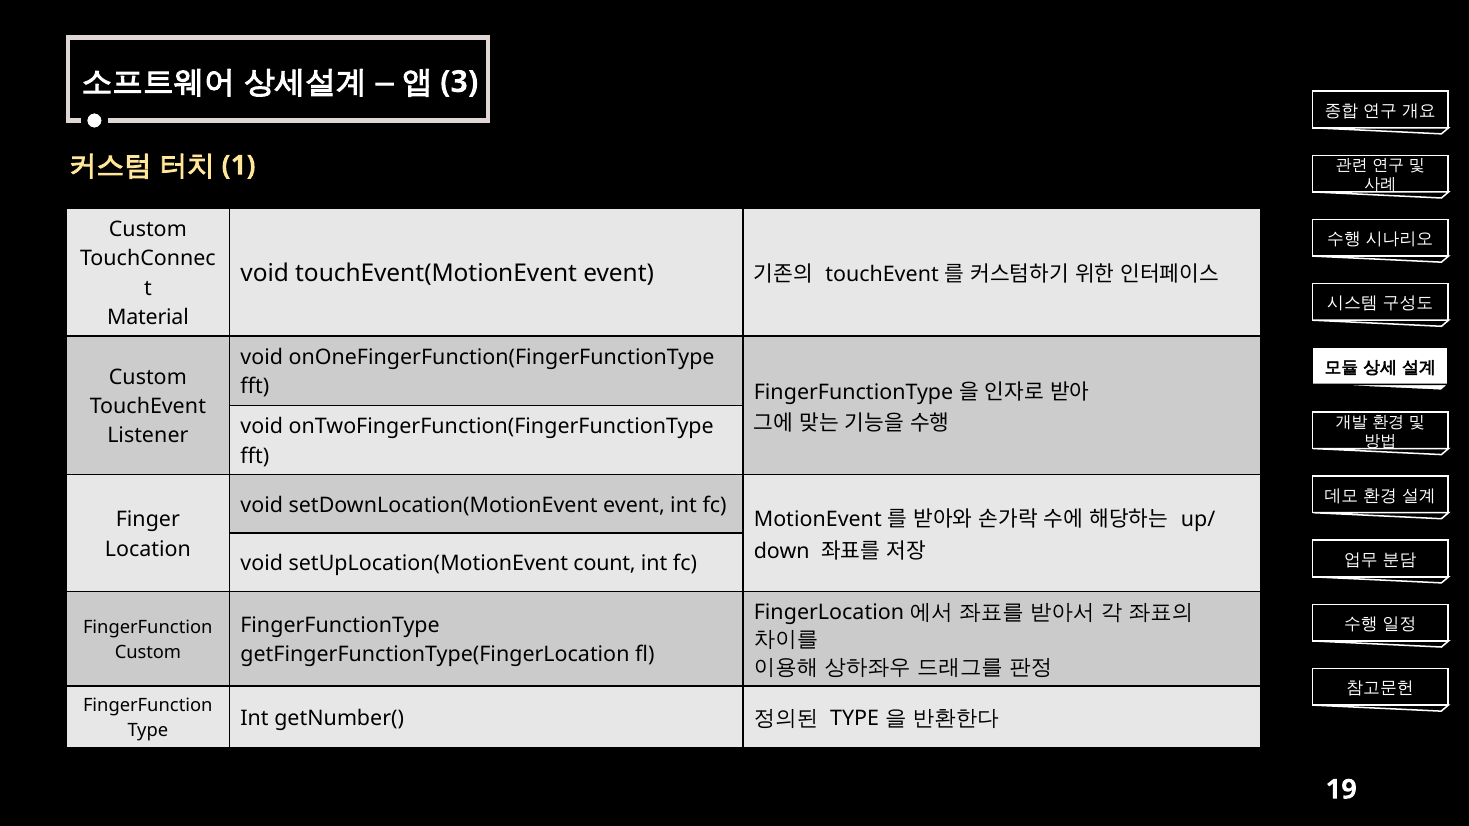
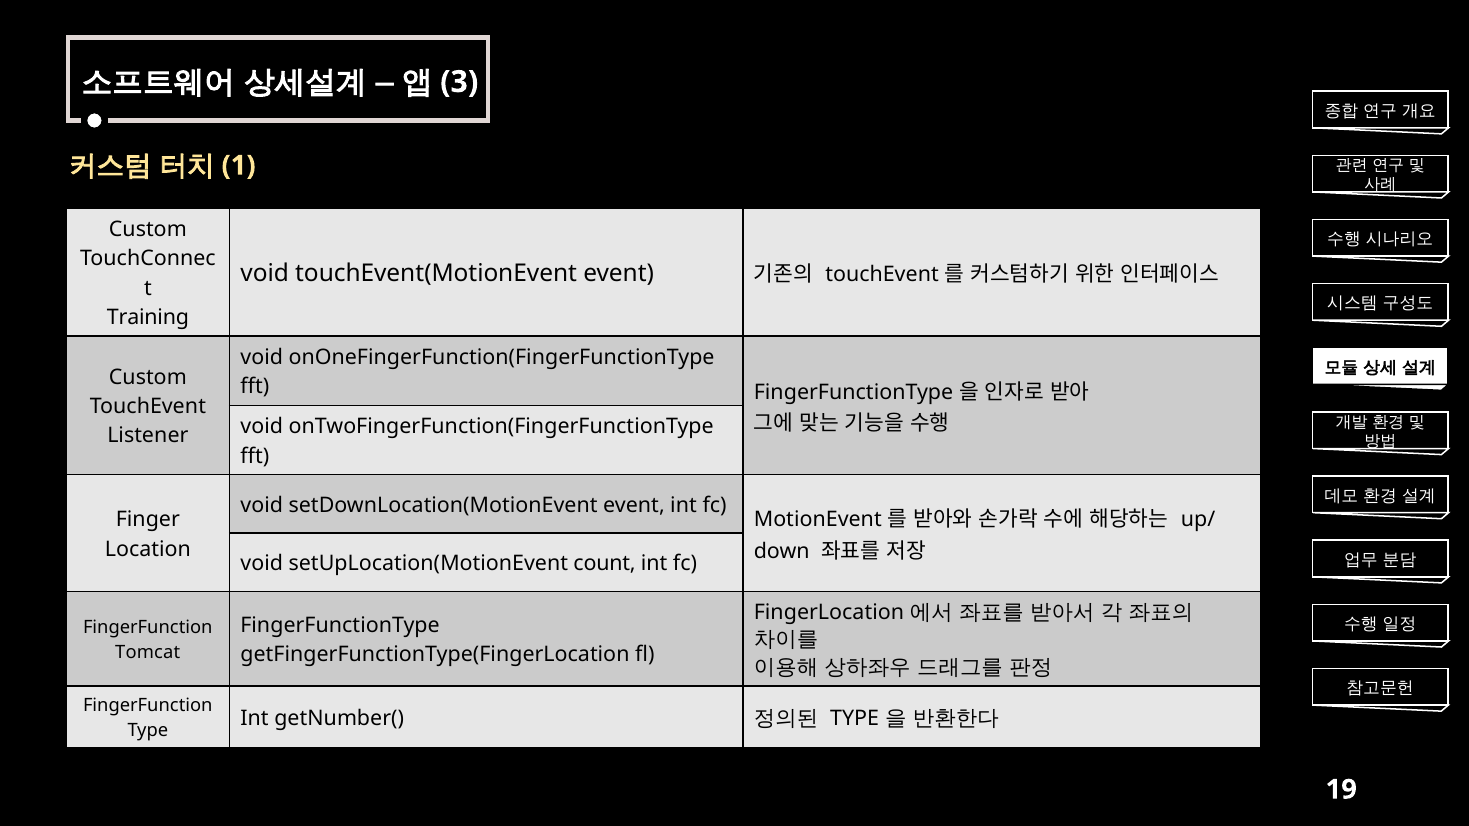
Material: Material -> Training
Custom at (148, 653): Custom -> Tomcat
